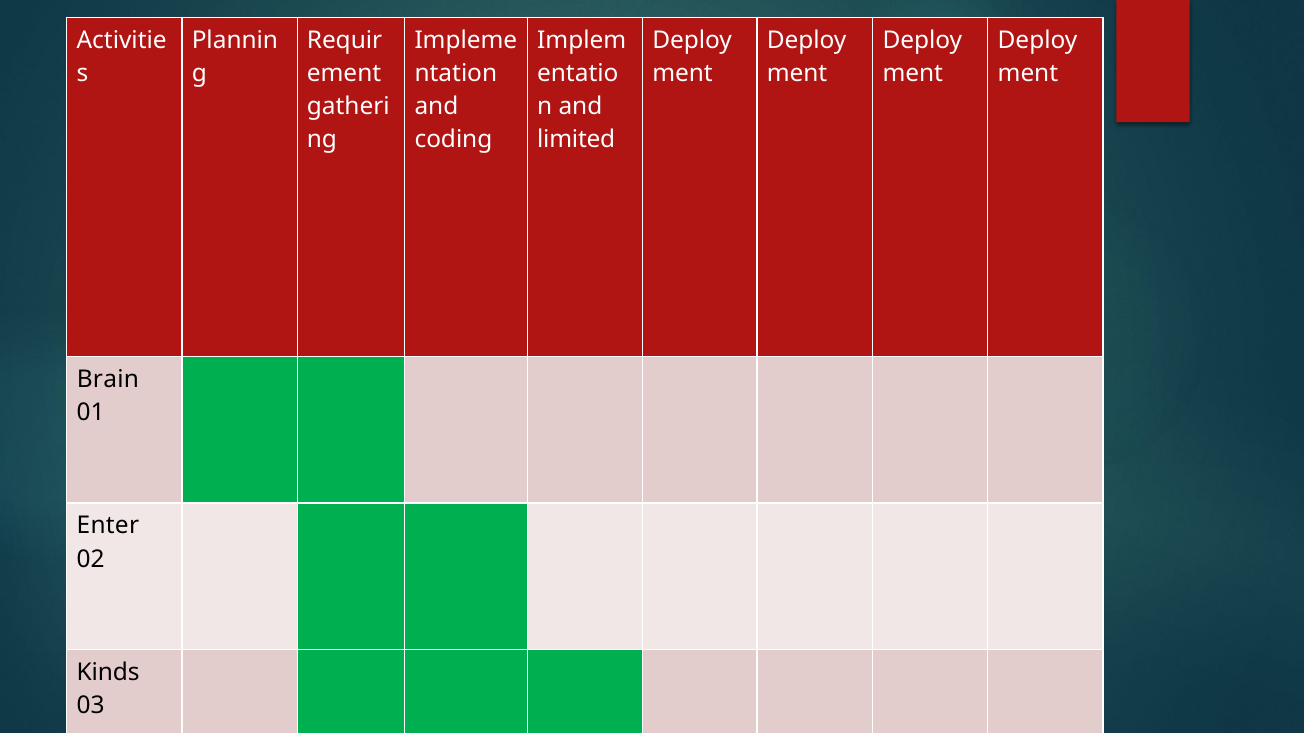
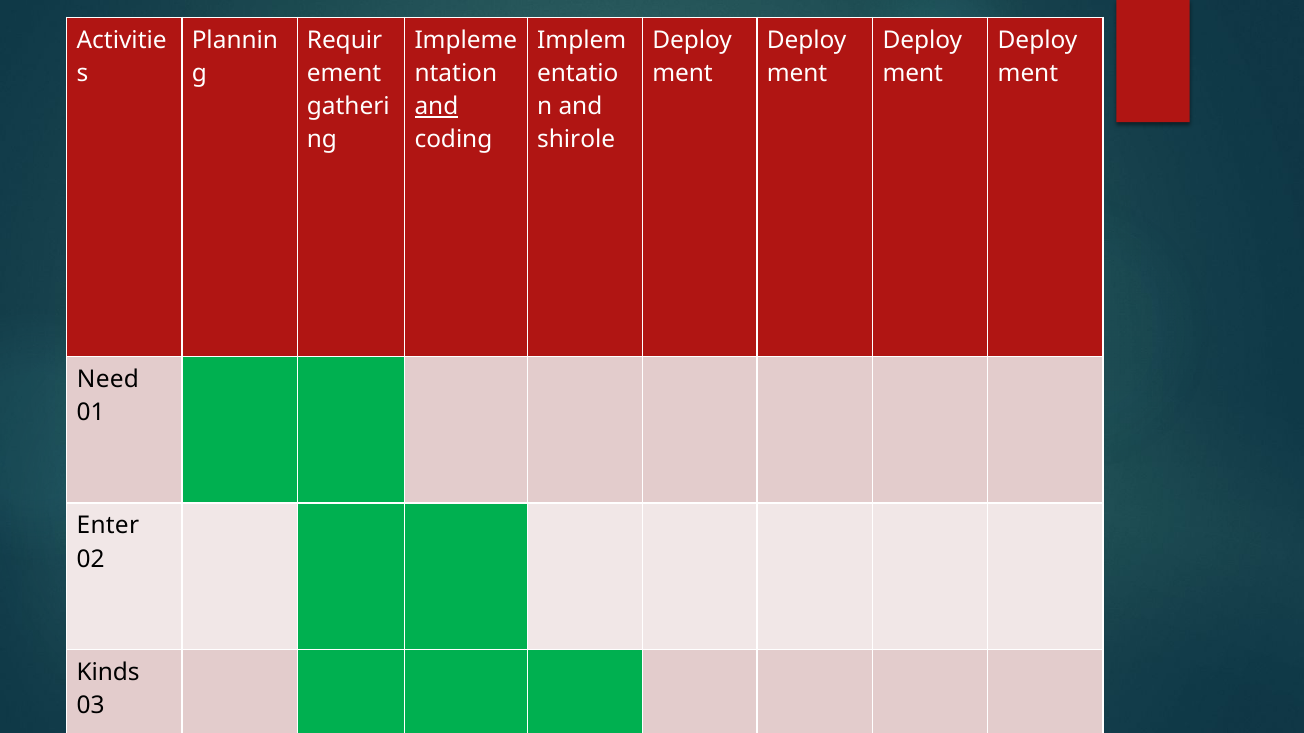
and at (436, 107) underline: none -> present
limited: limited -> shirole
Brain: Brain -> Need
